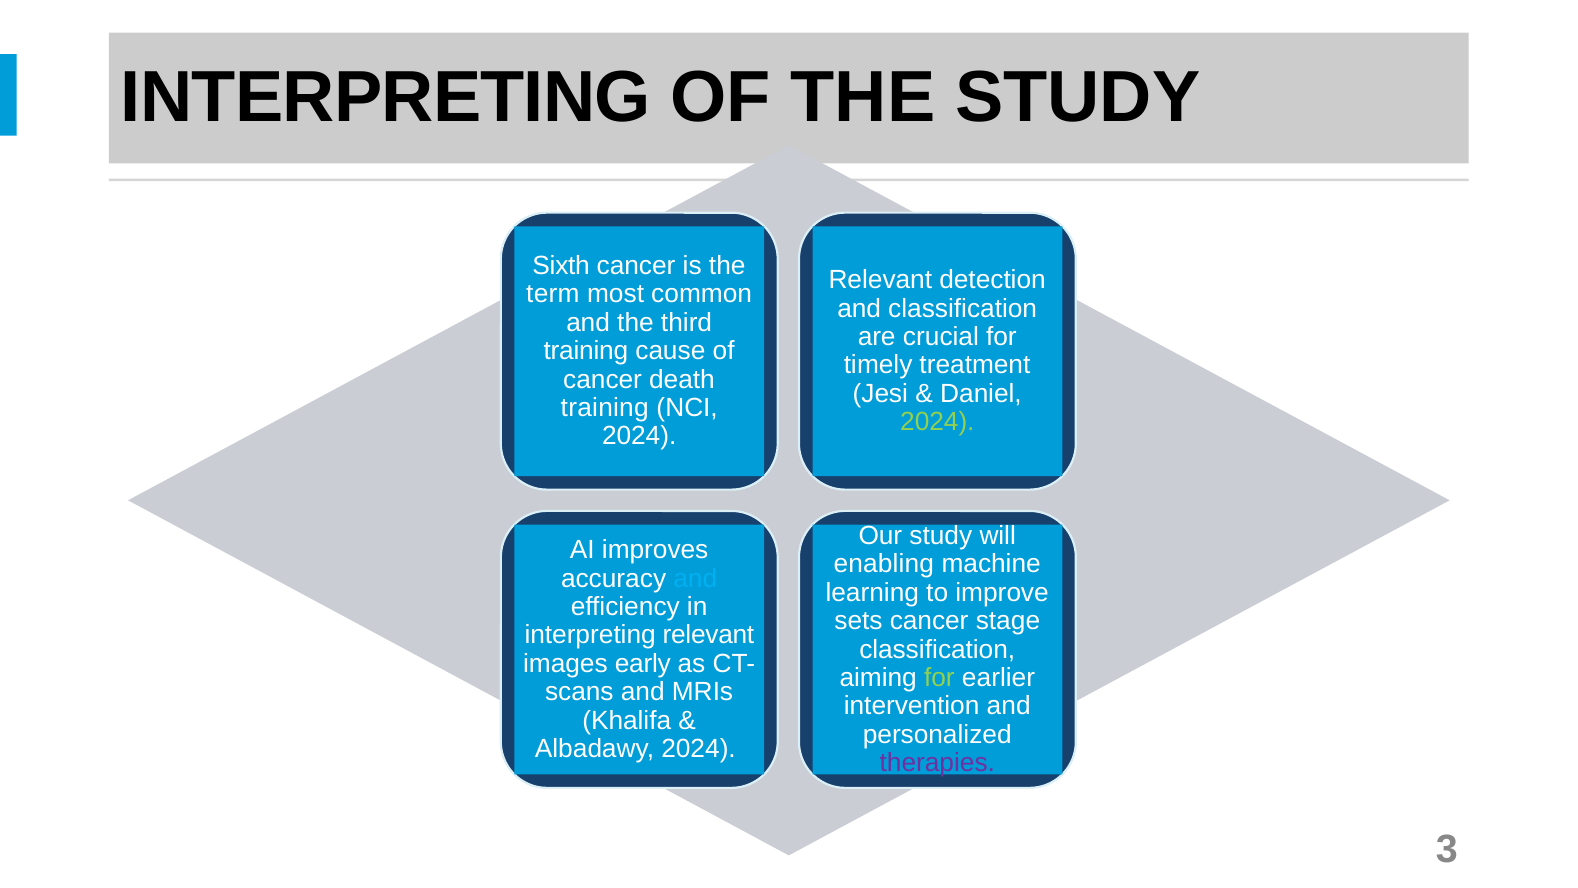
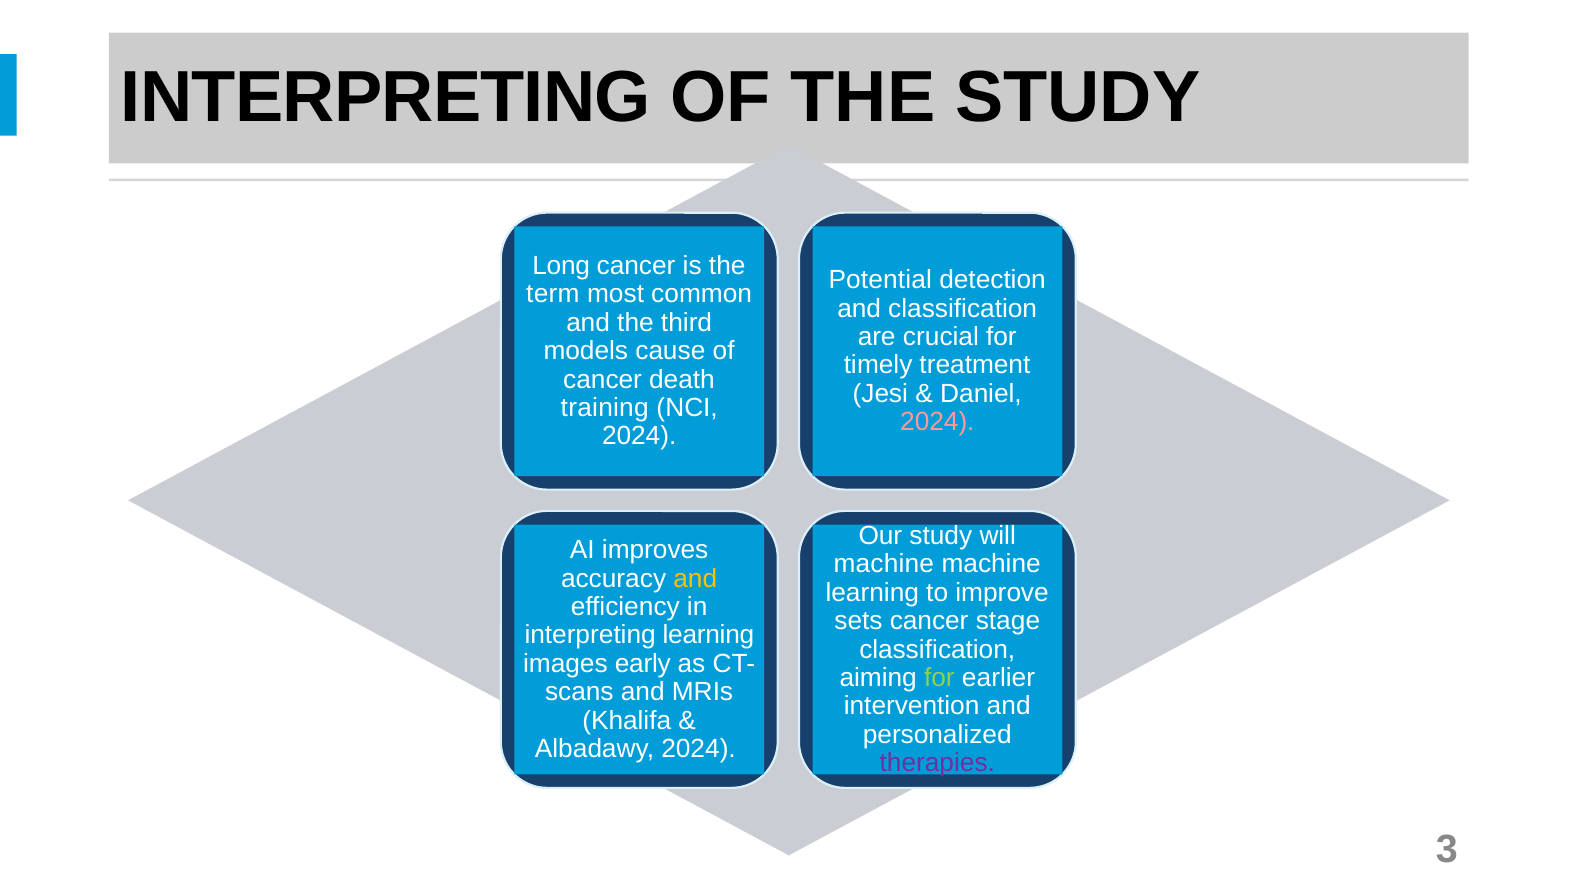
Sixth: Sixth -> Long
Relevant at (880, 280): Relevant -> Potential
training at (586, 351): training -> models
2024 at (937, 422) colour: light green -> pink
enabling at (884, 564): enabling -> machine
and at (695, 578) colour: light blue -> yellow
interpreting relevant: relevant -> learning
